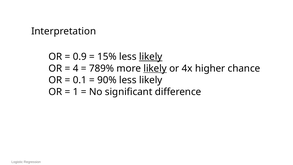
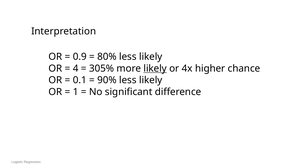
15%: 15% -> 80%
likely at (151, 57) underline: present -> none
789%: 789% -> 305%
